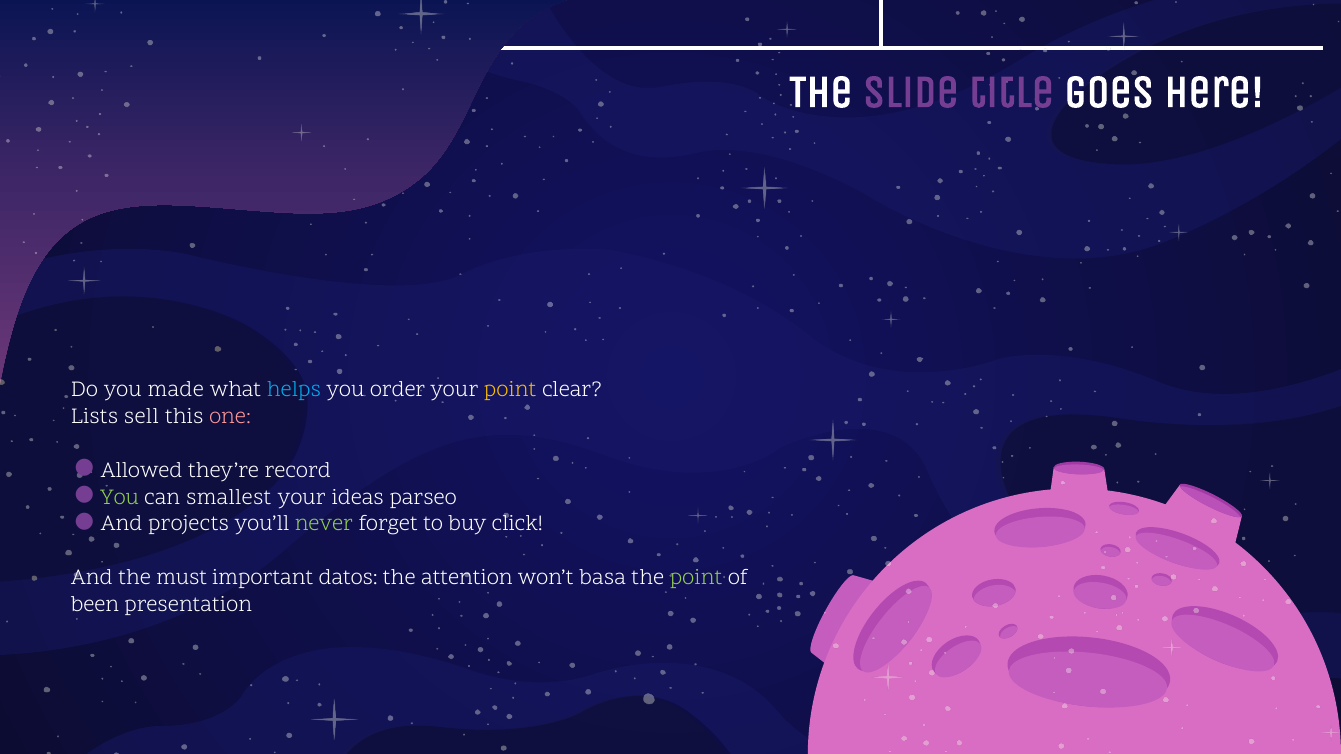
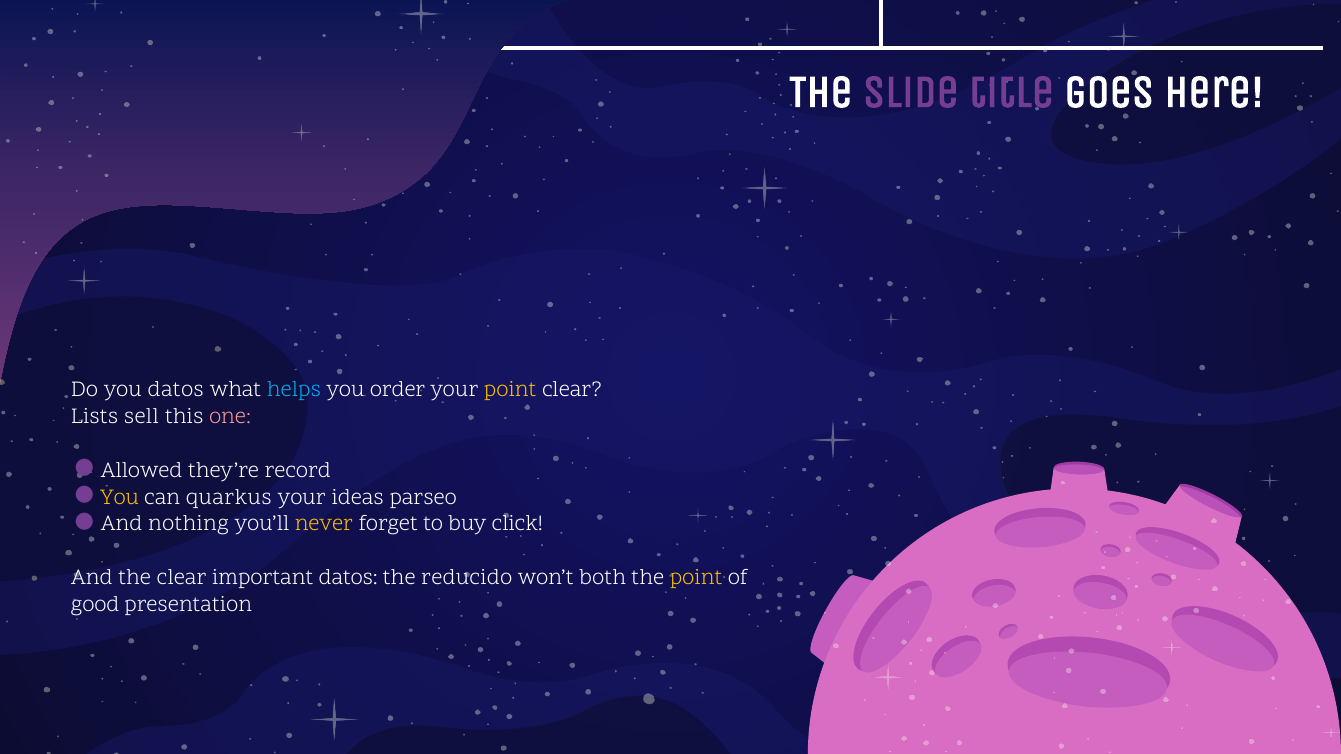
you made: made -> datos
You at (120, 497) colour: light green -> yellow
smallest: smallest -> quarkus
projects: projects -> nothing
never colour: light green -> yellow
the must: must -> clear
attention: attention -> reducido
basa: basa -> both
point at (696, 577) colour: light green -> yellow
been: been -> good
